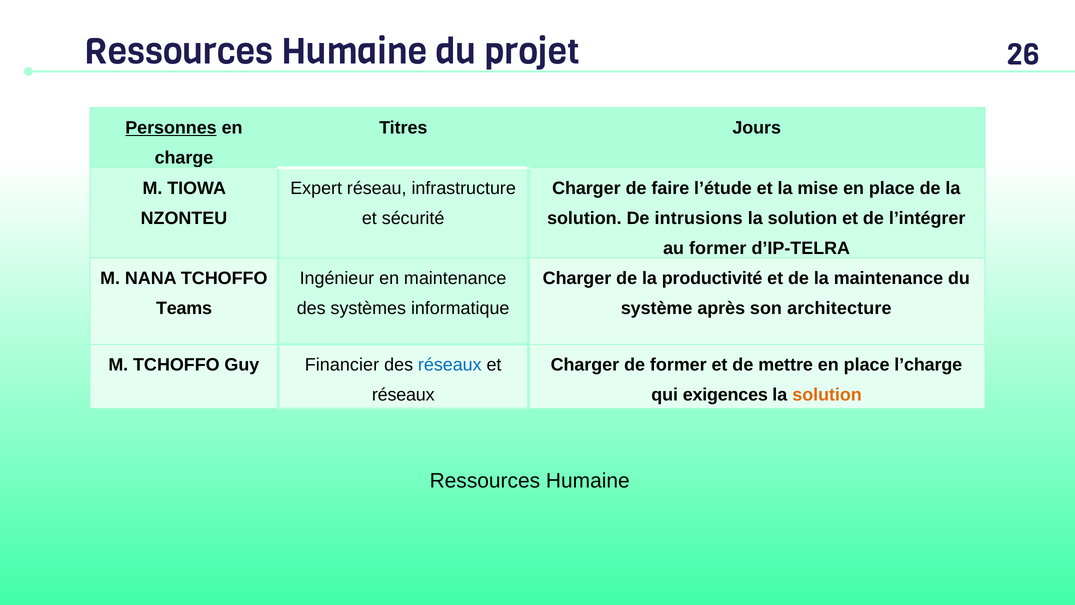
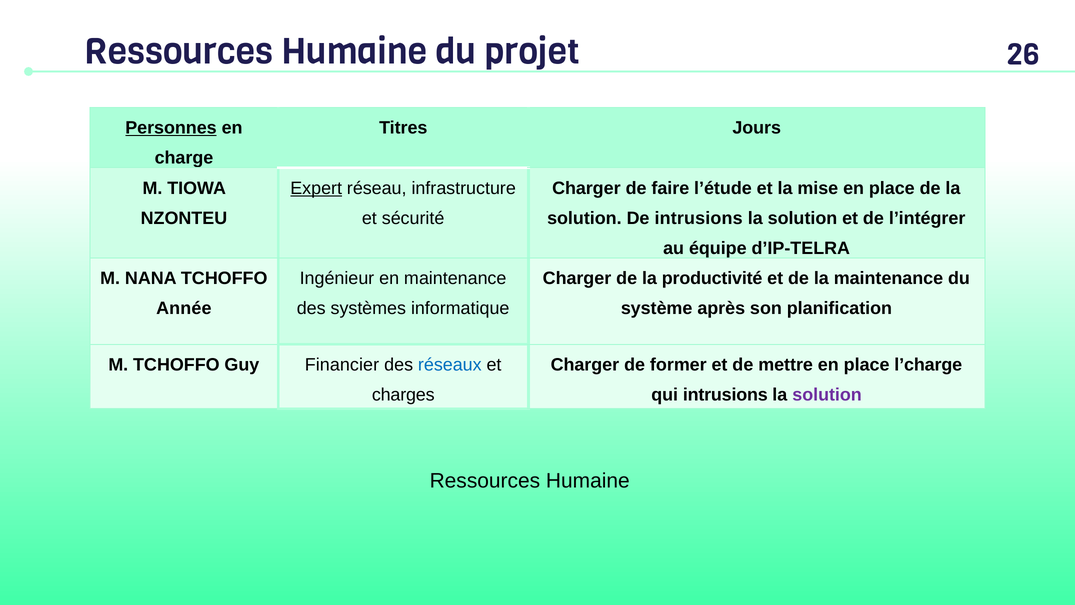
Expert underline: none -> present
au former: former -> équipe
Teams: Teams -> Année
architecture: architecture -> planification
réseaux at (403, 395): réseaux -> charges
qui exigences: exigences -> intrusions
solution at (827, 395) colour: orange -> purple
